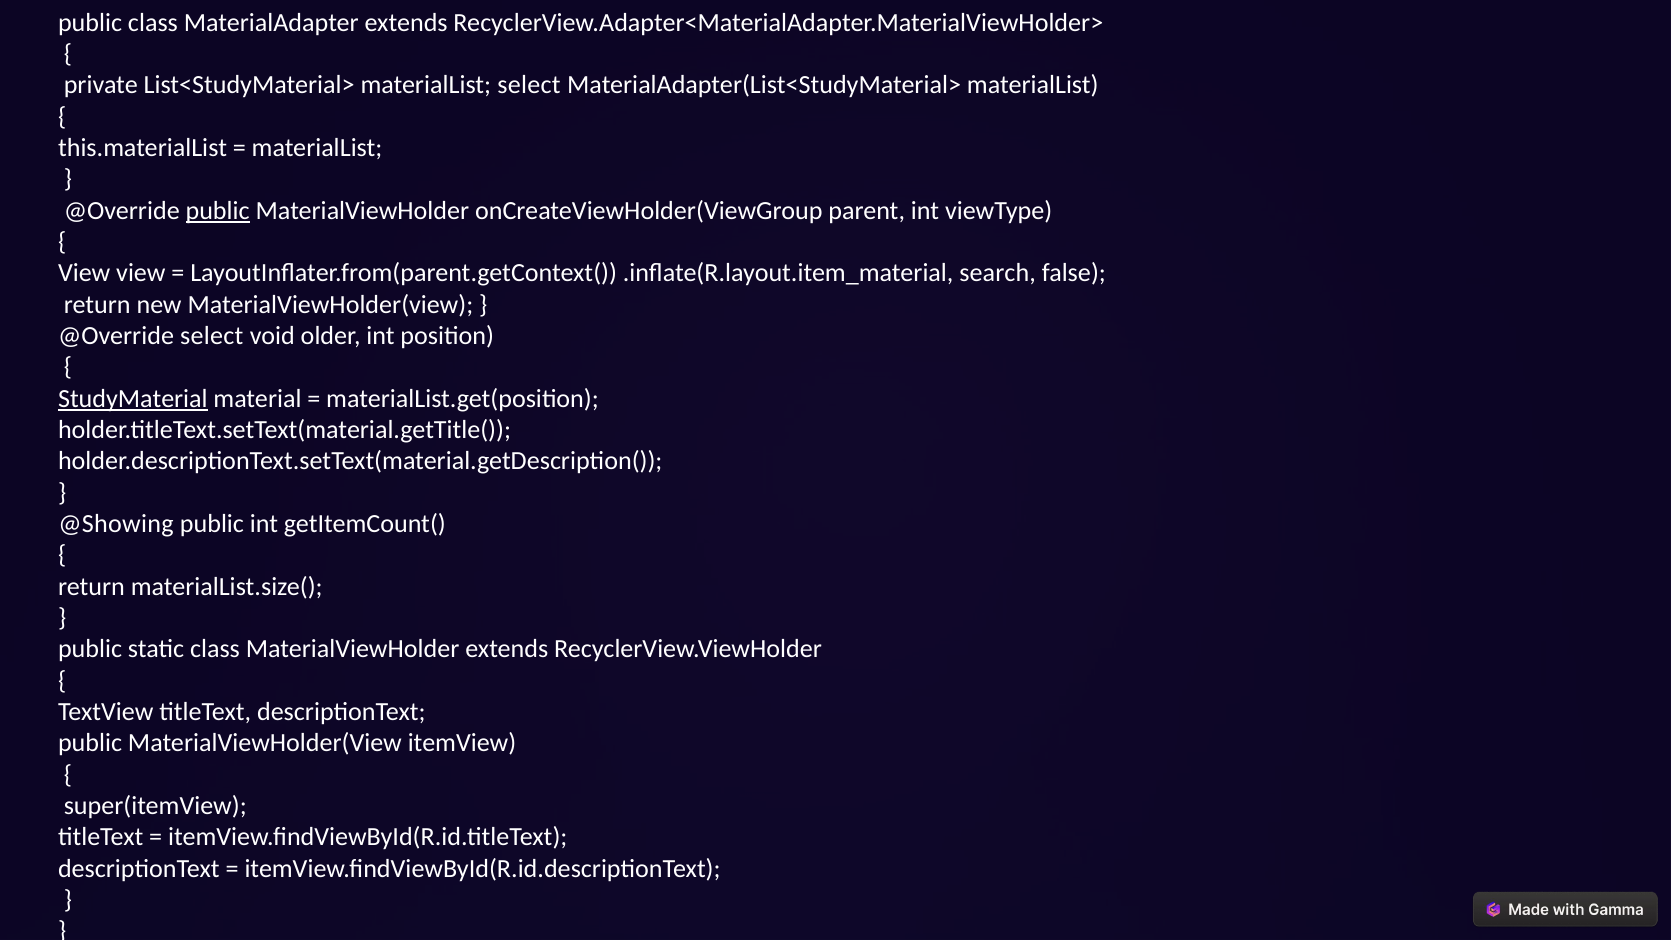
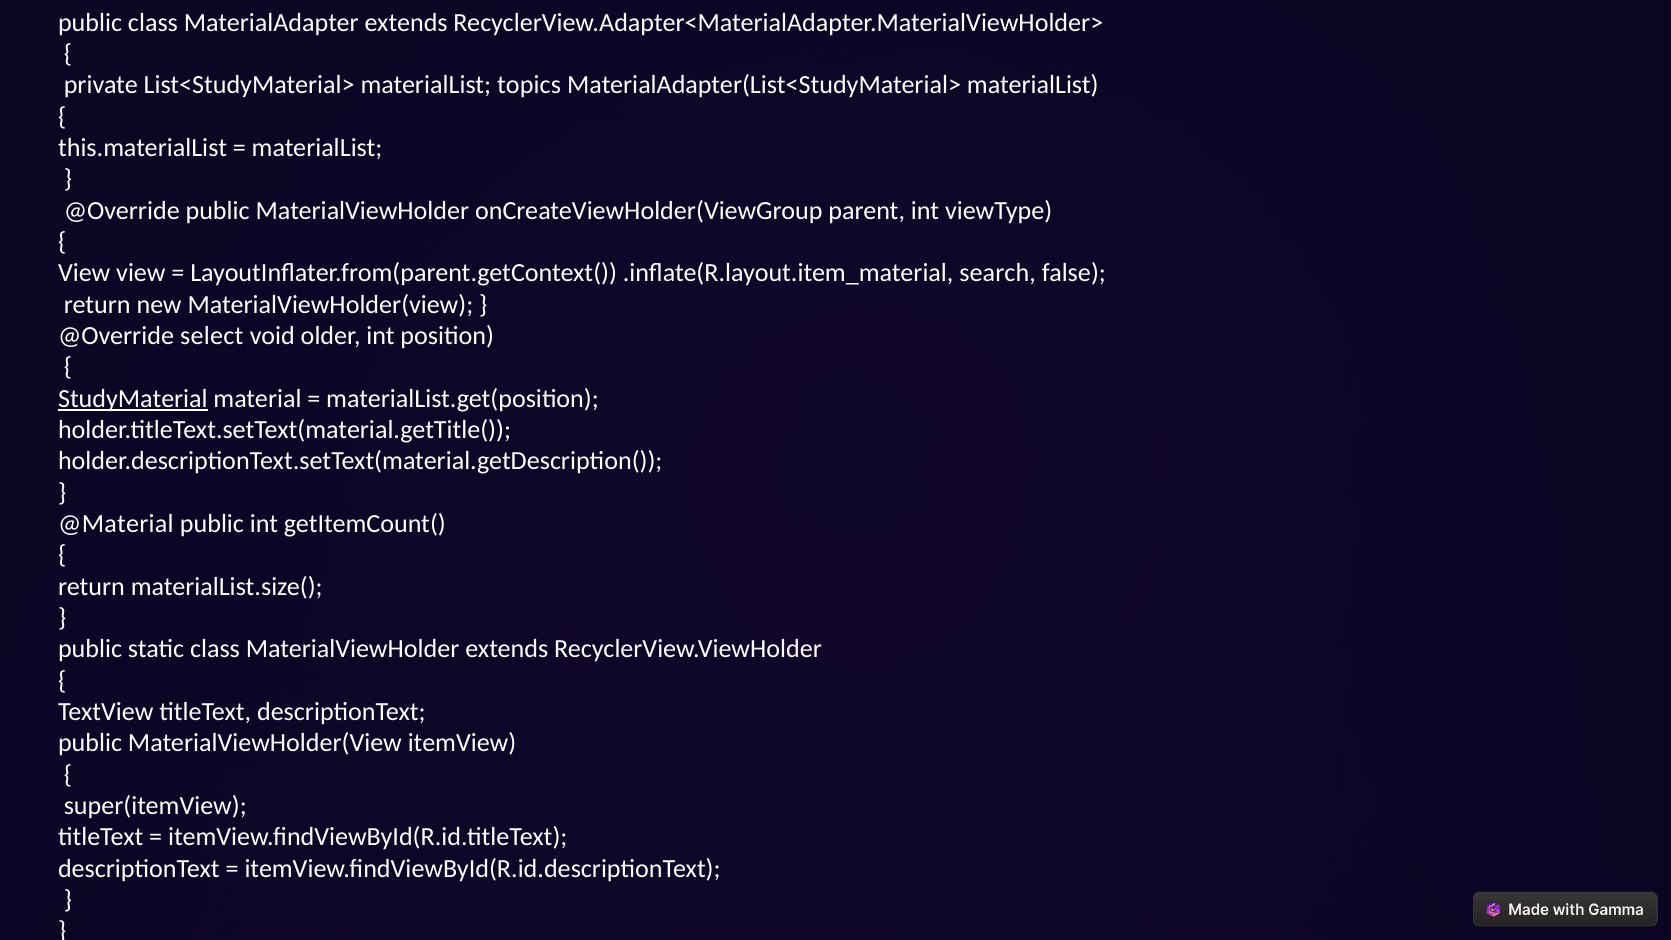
materialList select: select -> topics
public at (218, 211) underline: present -> none
@Showing: @Showing -> @Material
